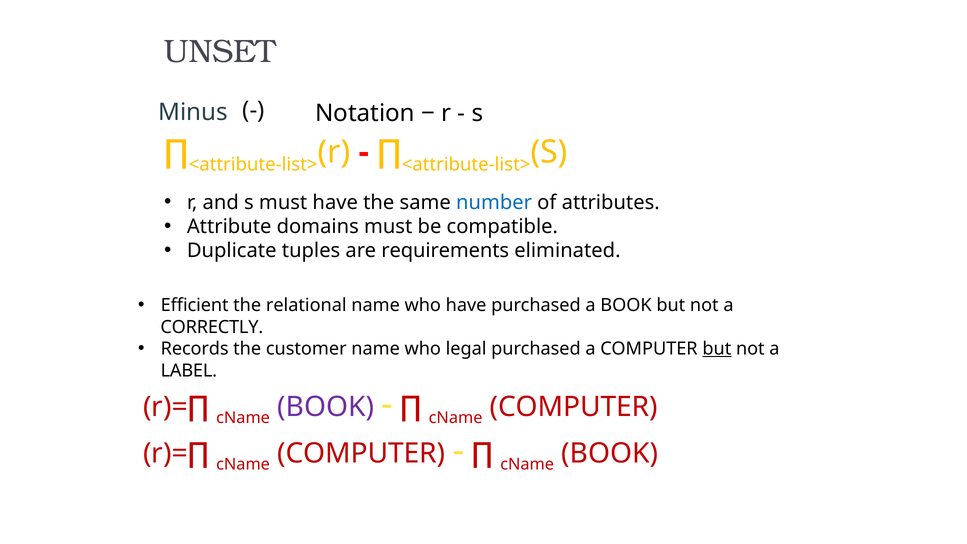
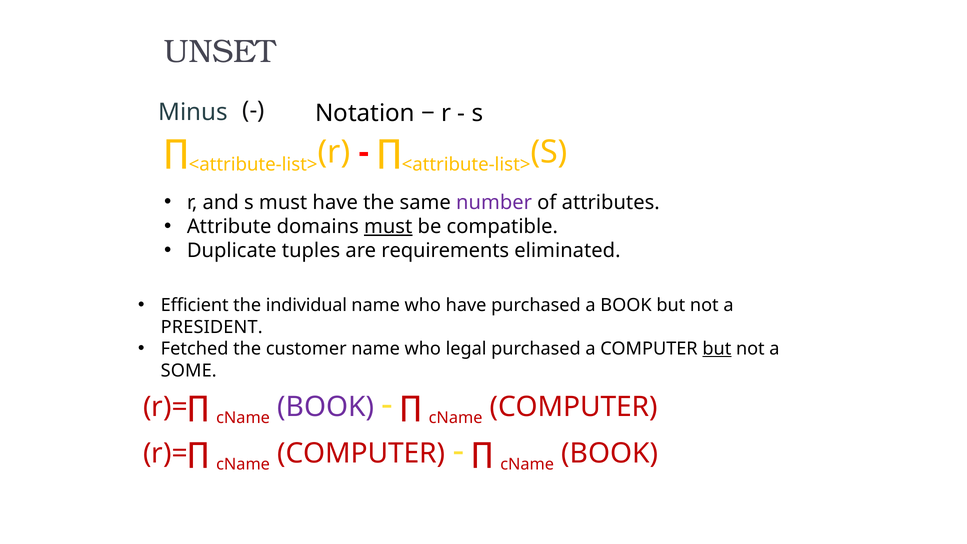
number colour: blue -> purple
must at (388, 227) underline: none -> present
relational: relational -> individual
CORRECTLY: CORRECTLY -> PRESIDENT
Records: Records -> Fetched
LABEL: LABEL -> SOME
